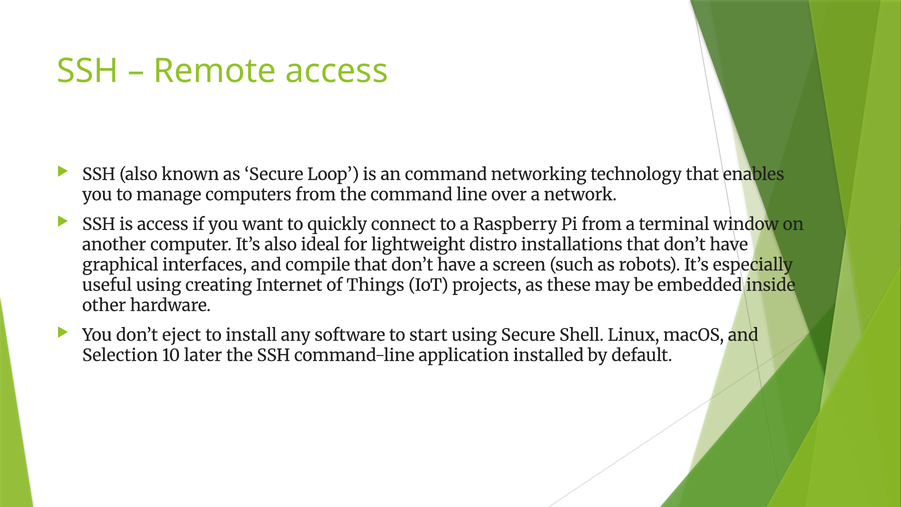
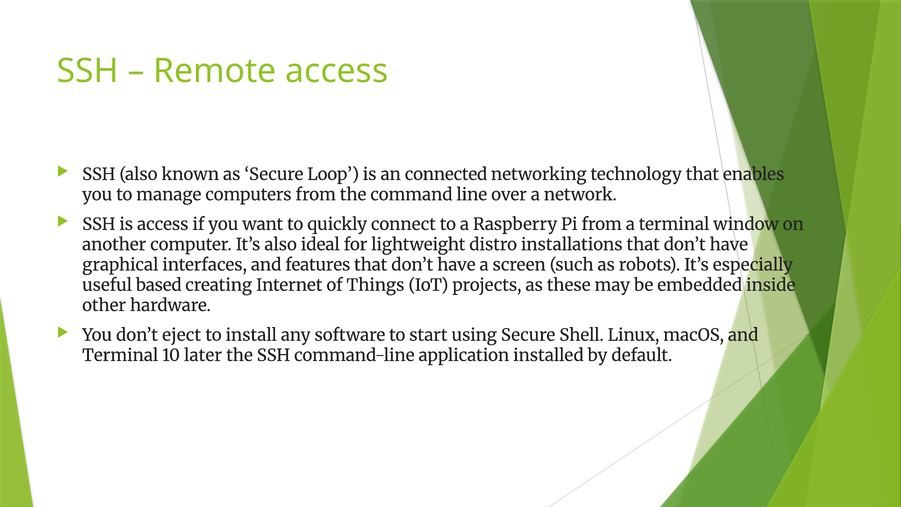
an command: command -> connected
compile: compile -> features
useful using: using -> based
Selection at (120, 355): Selection -> Terminal
